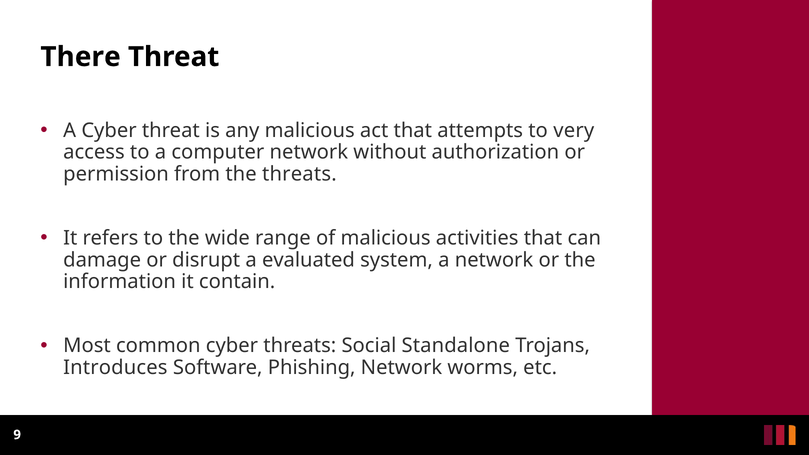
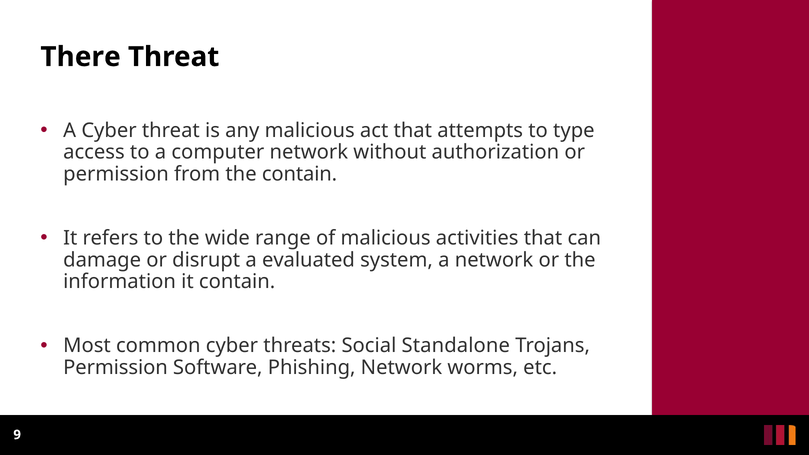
very: very -> type
the threats: threats -> contain
Introduces at (115, 368): Introduces -> Permission
